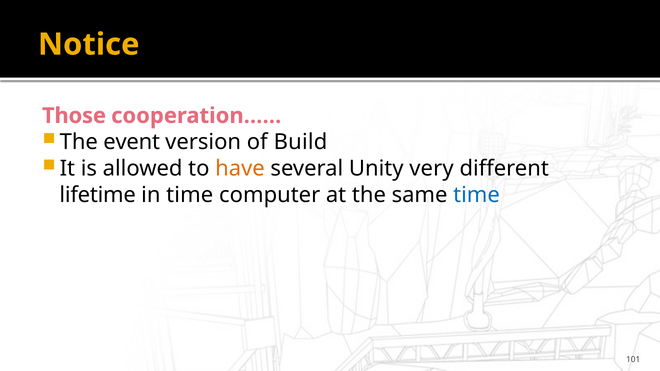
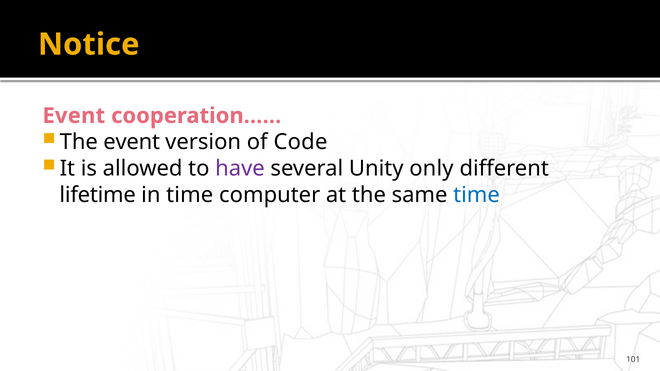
Those at (74, 116): Those -> Event
Build: Build -> Code
have colour: orange -> purple
very: very -> only
